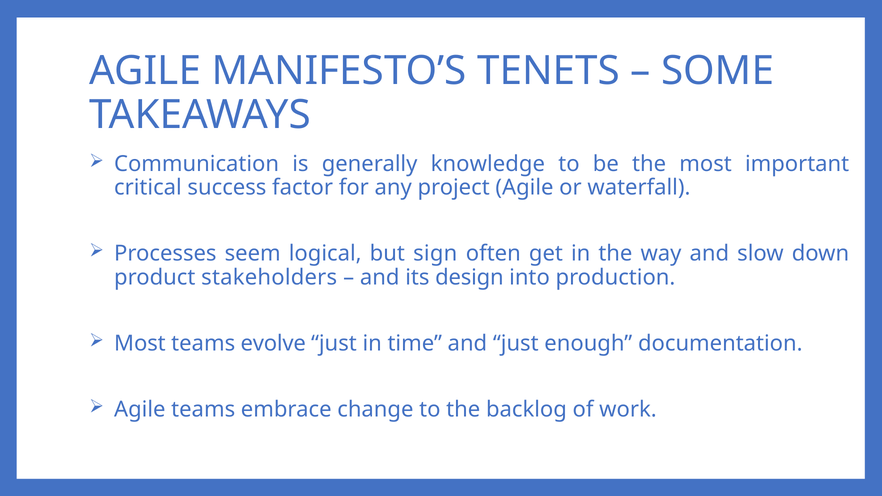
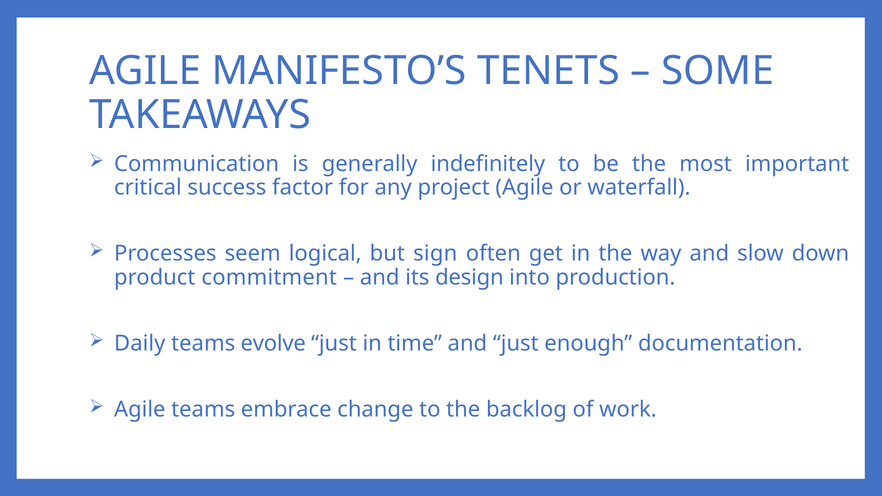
knowledge: knowledge -> indefinitely
stakeholders: stakeholders -> commitment
Most at (140, 344): Most -> Daily
